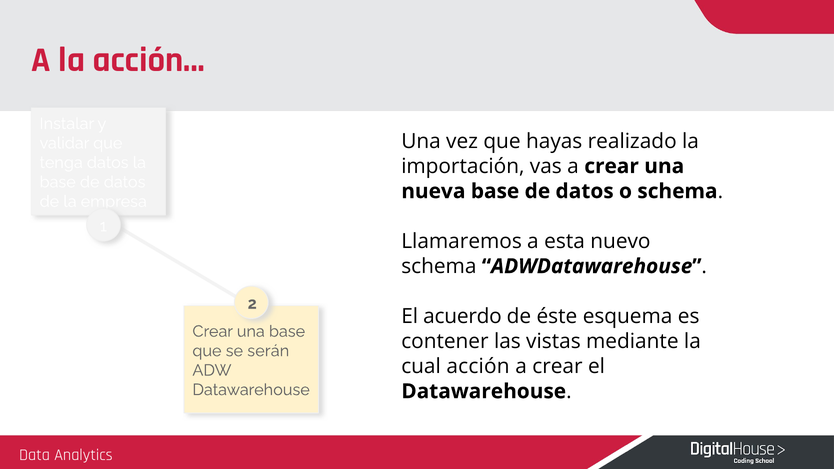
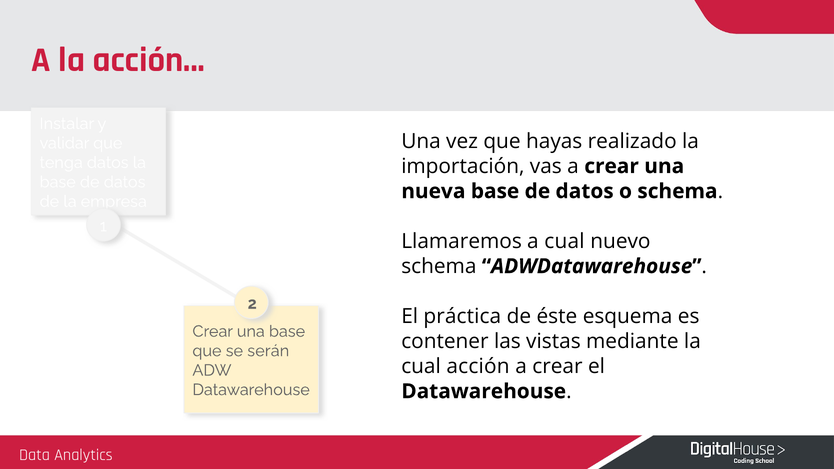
a esta: esta -> cual
acuerdo: acuerdo -> práctica
